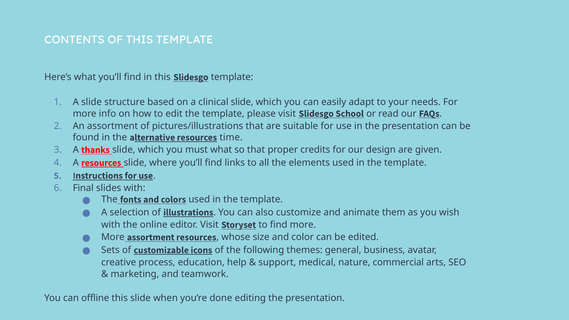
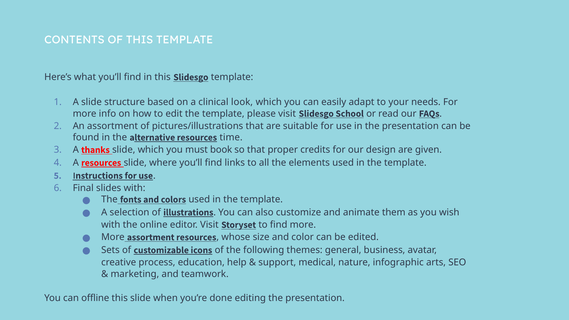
clinical slide: slide -> look
must what: what -> book
commercial: commercial -> infographic
